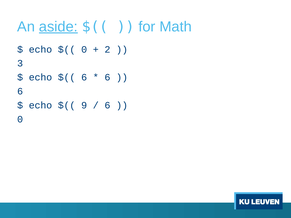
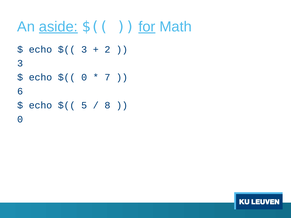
for underline: none -> present
0 at (84, 49): 0 -> 3
6 at (84, 77): 6 -> 0
6 at (107, 77): 6 -> 7
9: 9 -> 5
6 at (107, 105): 6 -> 8
